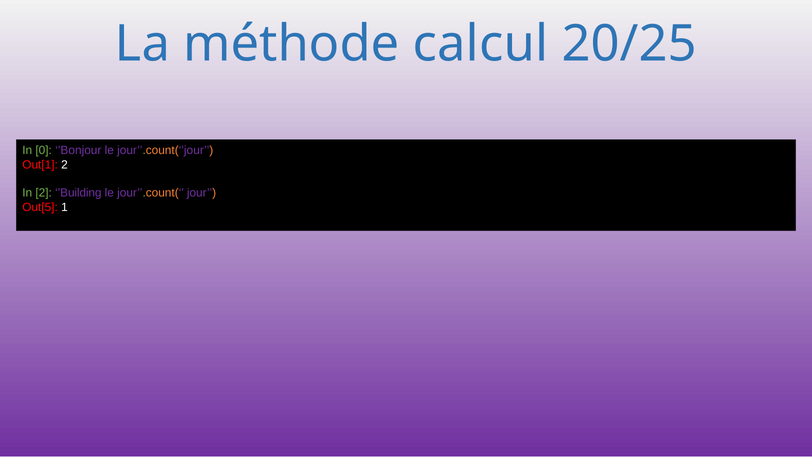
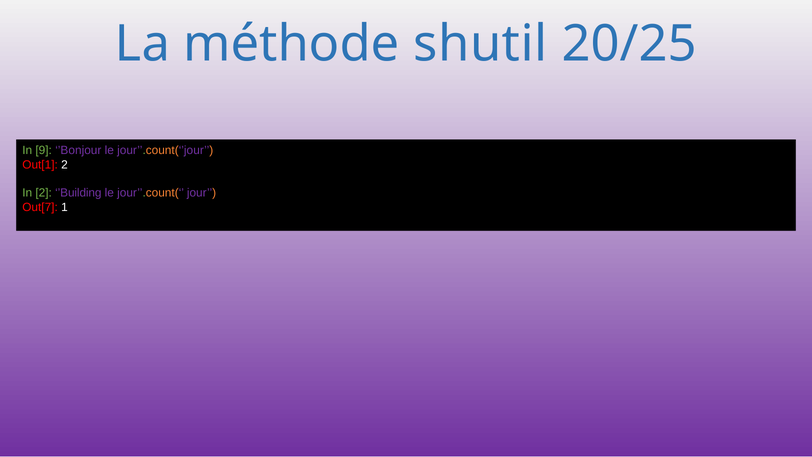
calcul: calcul -> shutil
0: 0 -> 9
Out[5: Out[5 -> Out[7
